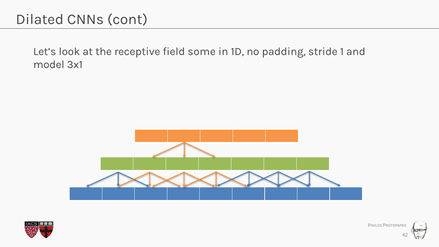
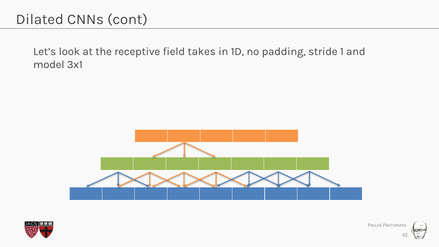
some: some -> takes
